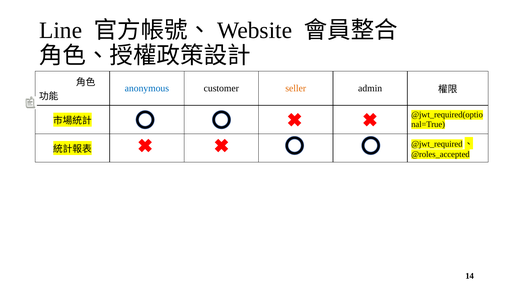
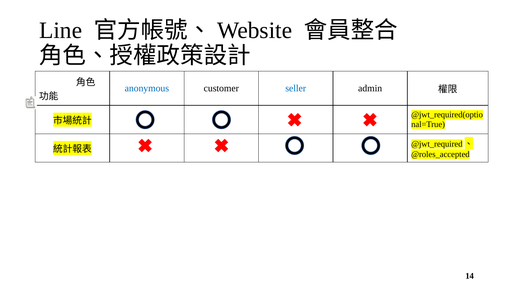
seller colour: orange -> blue
